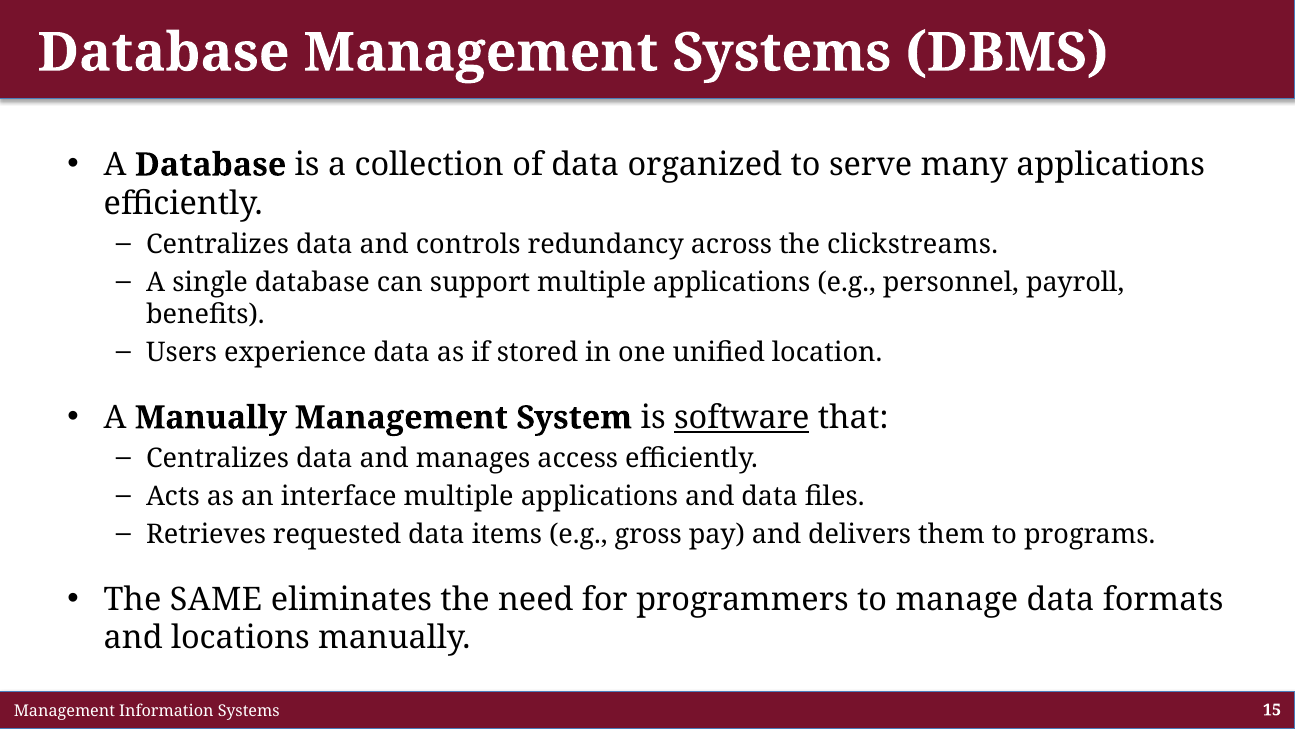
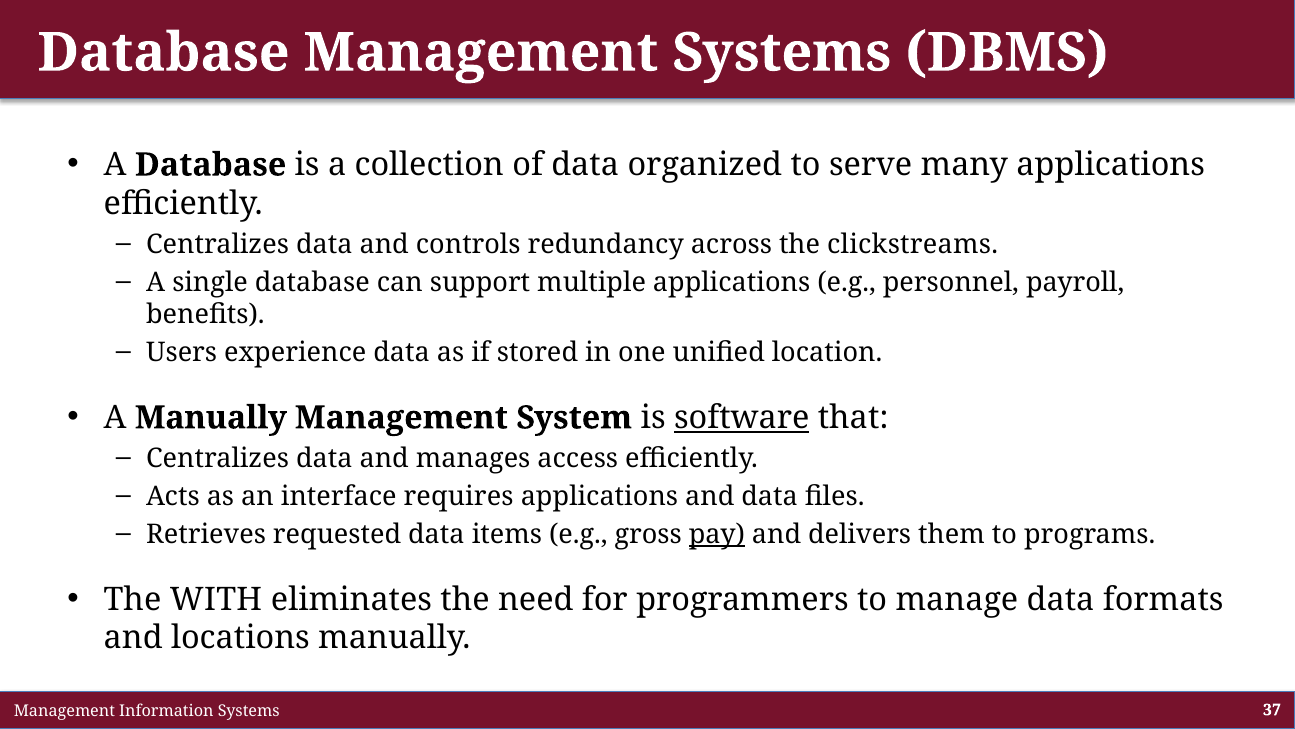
interface multiple: multiple -> requires
pay underline: none -> present
SAME: SAME -> WITH
15: 15 -> 37
